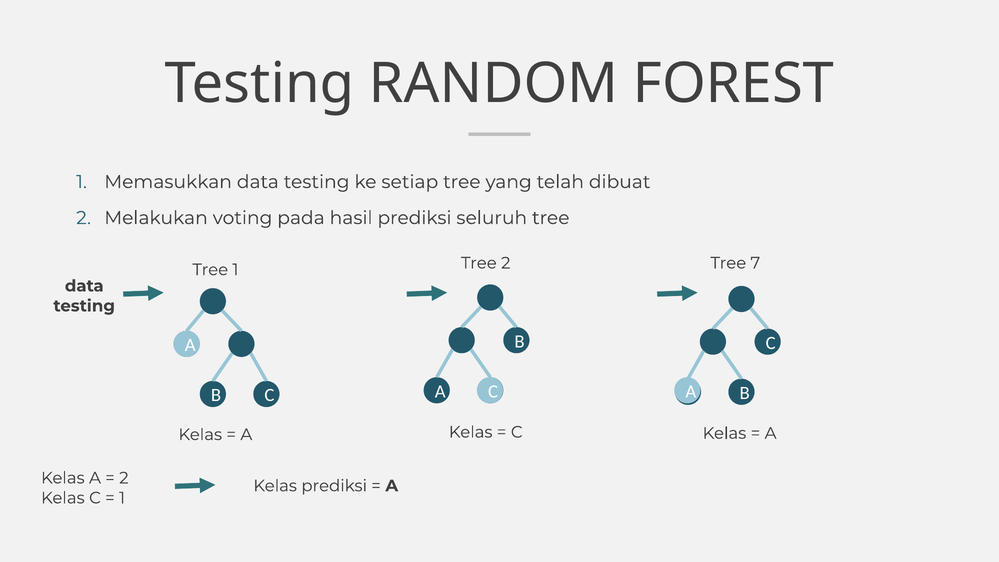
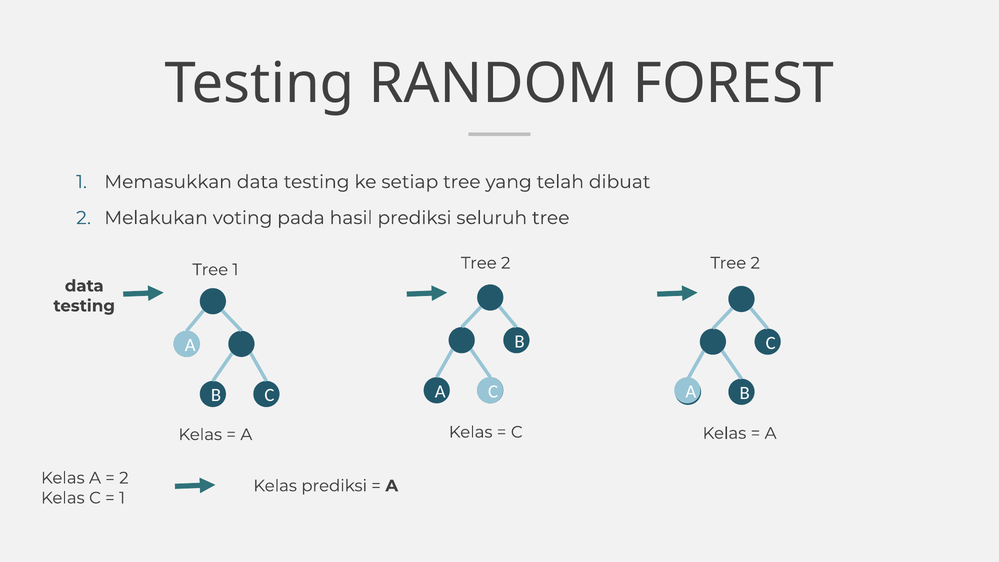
7 at (755, 263): 7 -> 2
